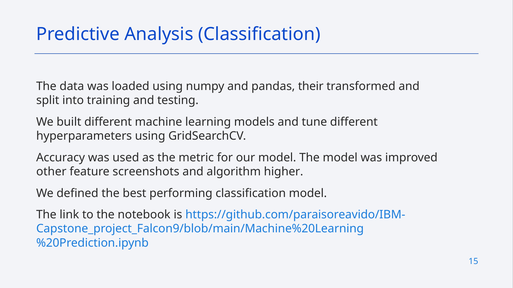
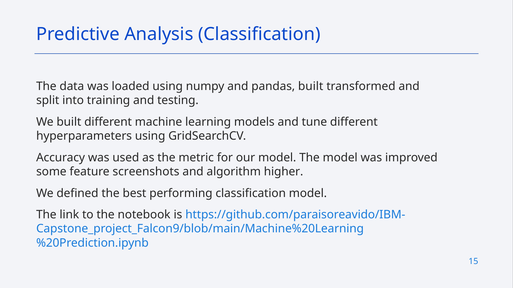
pandas their: their -> built
other: other -> some
